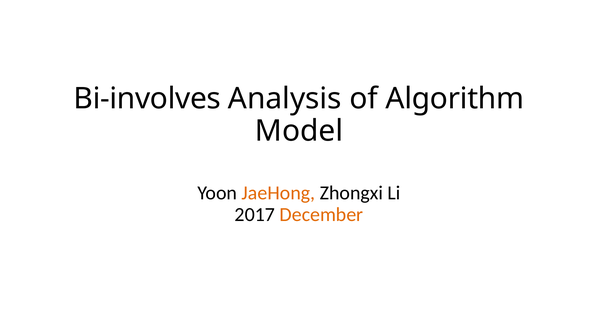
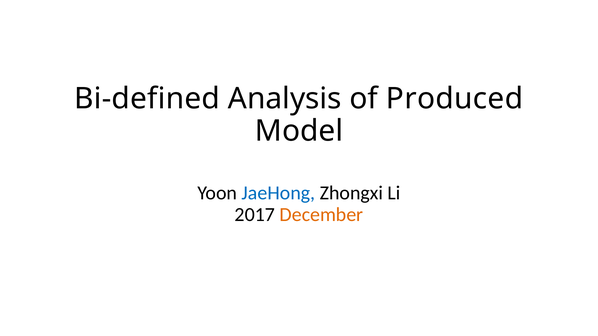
Bi-involves: Bi-involves -> Bi-defined
Algorithm: Algorithm -> Produced
JaeHong colour: orange -> blue
